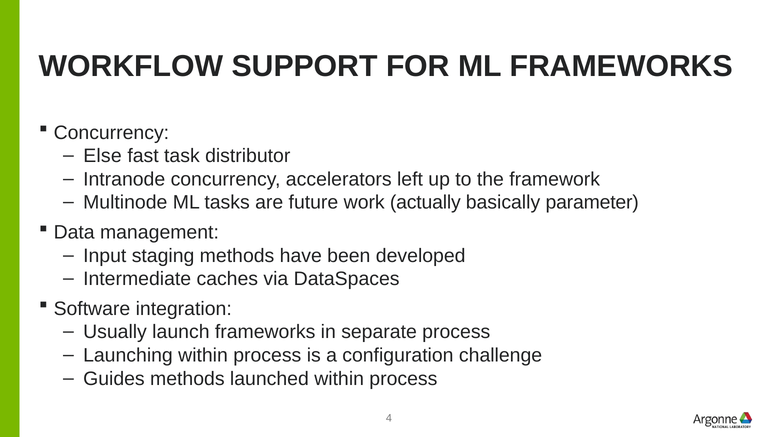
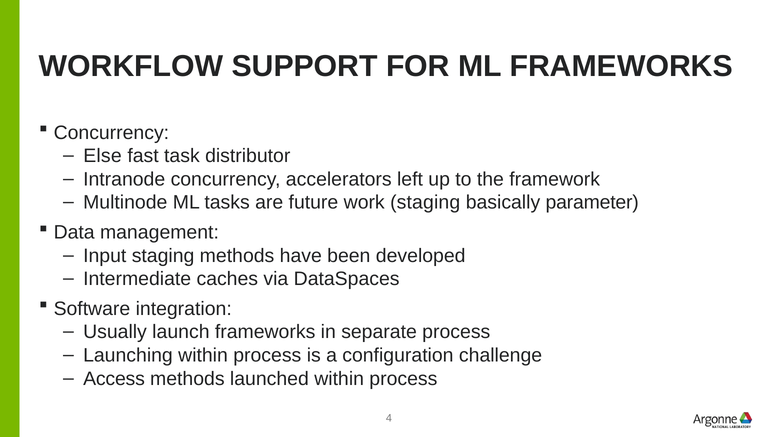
work actually: actually -> staging
Guides: Guides -> Access
